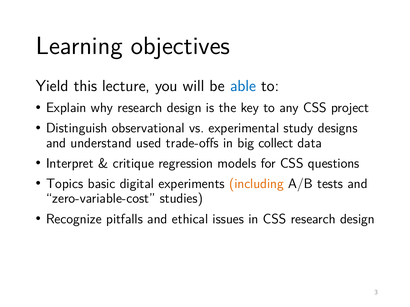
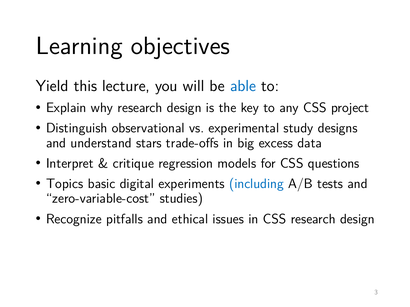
used: used -> stars
collect: collect -> excess
including colour: orange -> blue
